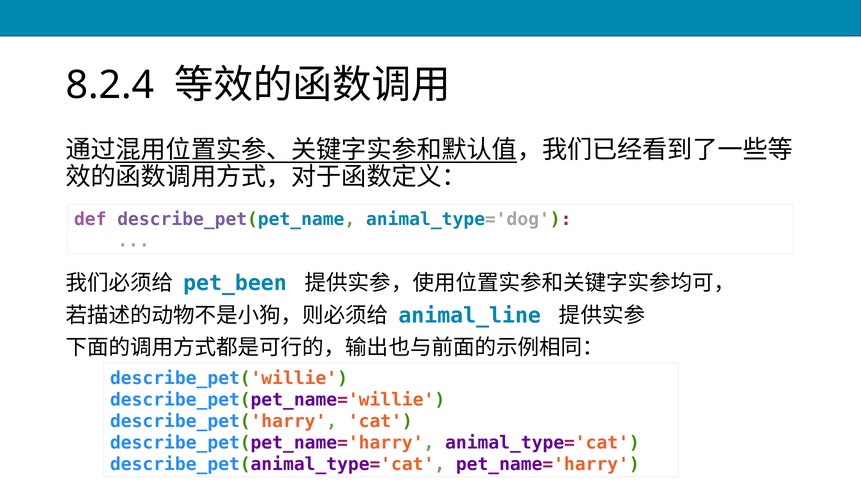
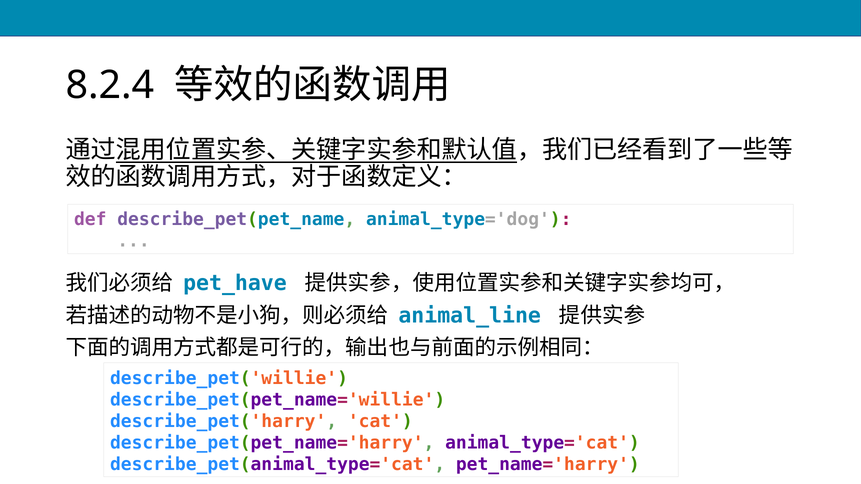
pet_been: pet_been -> pet_have
